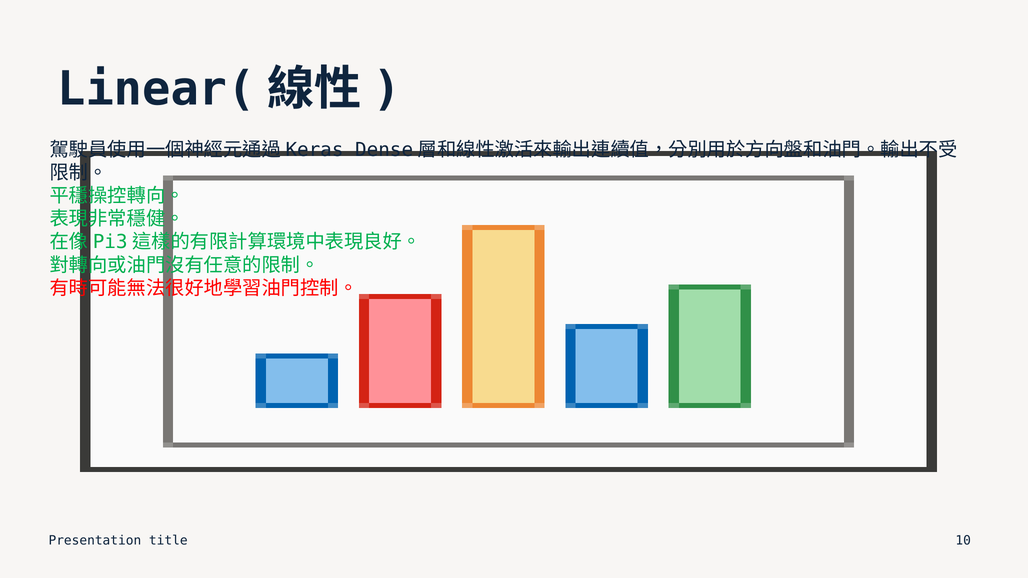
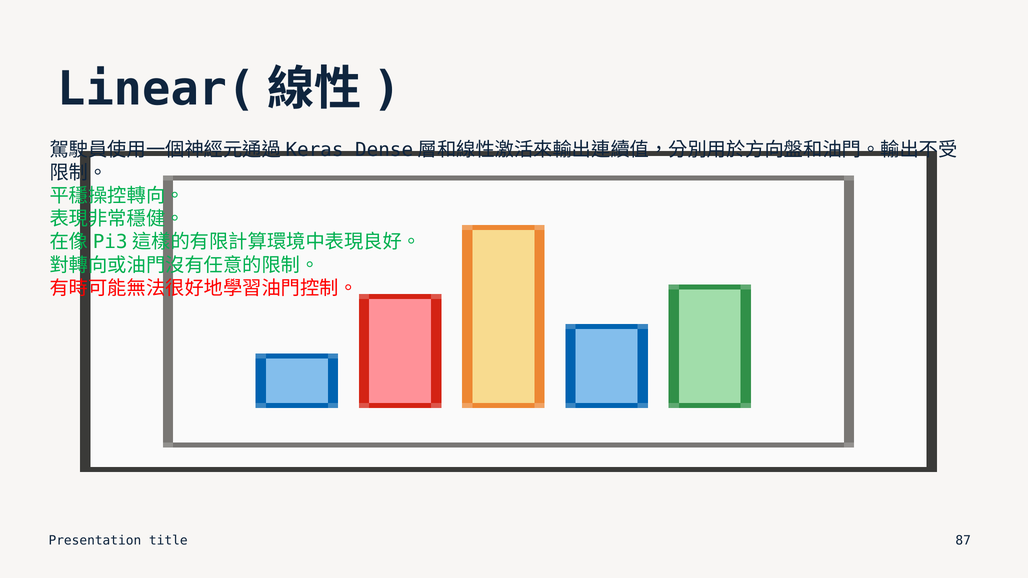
10: 10 -> 87
